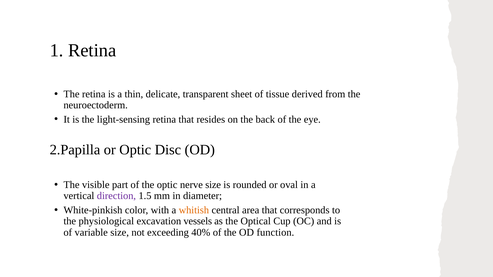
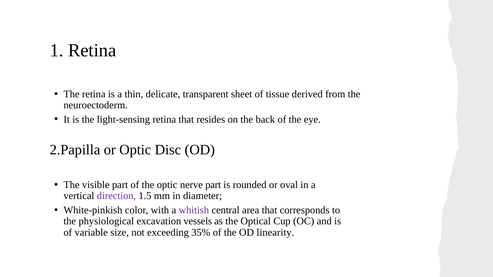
nerve size: size -> part
whitish colour: orange -> purple
40%: 40% -> 35%
function: function -> linearity
